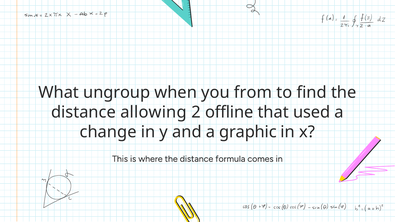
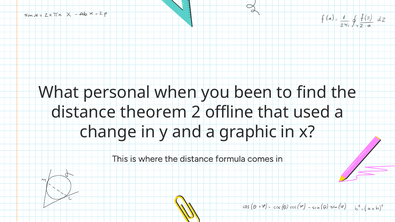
ungroup: ungroup -> personal
from: from -> been
allowing: allowing -> theorem
